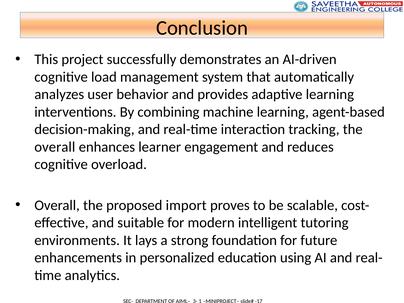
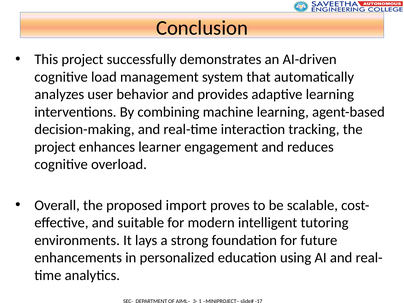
overall at (55, 147): overall -> project
